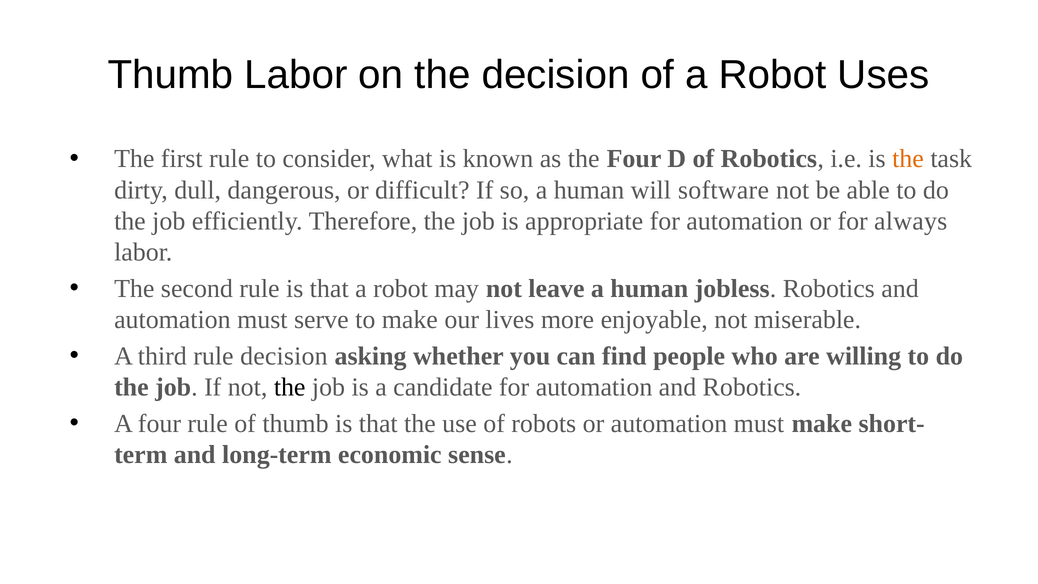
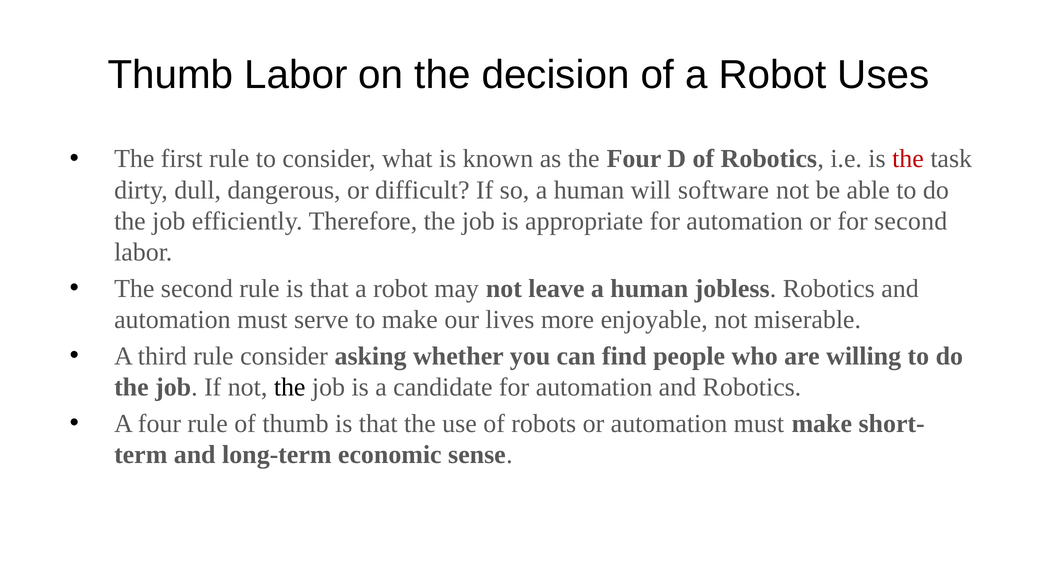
the at (908, 159) colour: orange -> red
for always: always -> second
rule decision: decision -> consider
